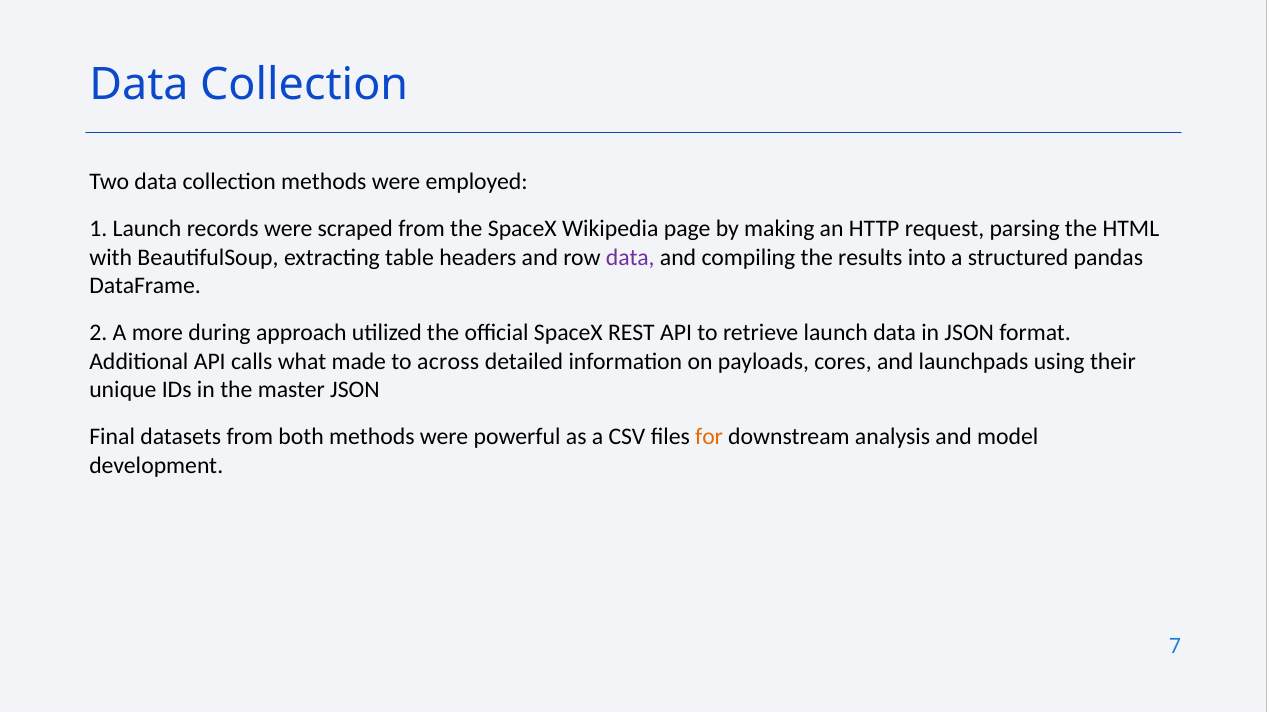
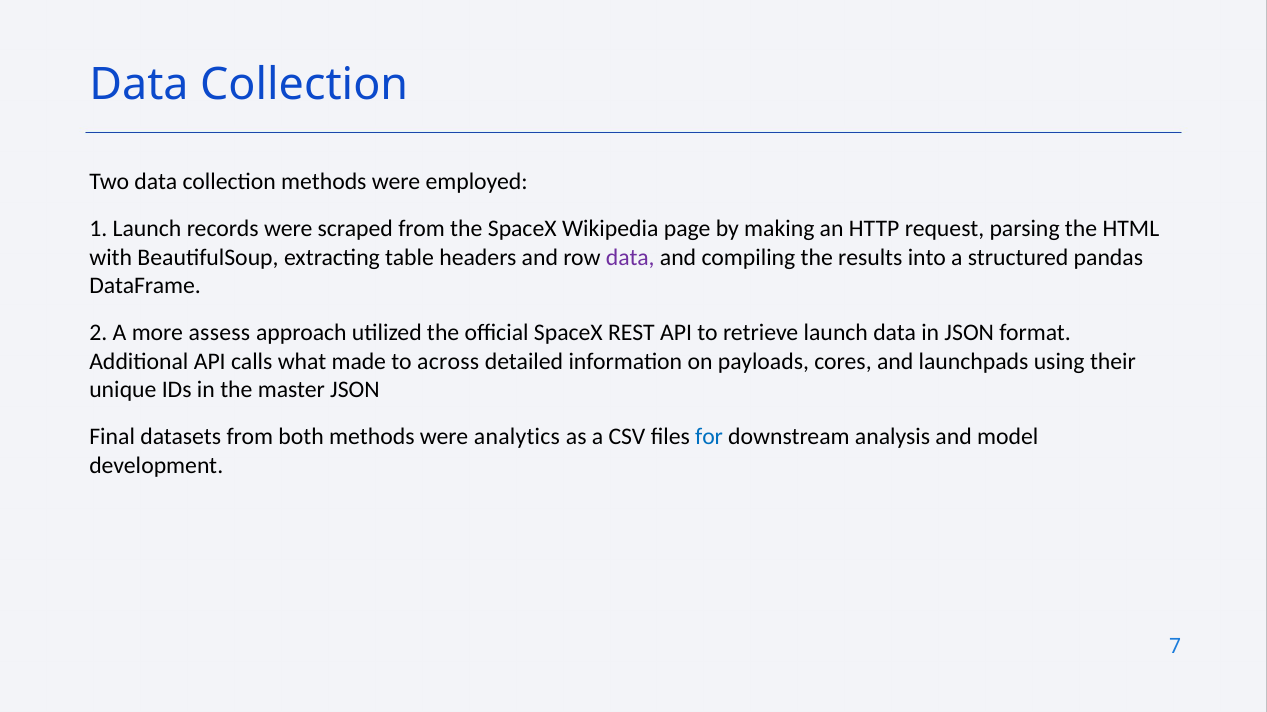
during: during -> assess
powerful: powerful -> analytics
for colour: orange -> blue
